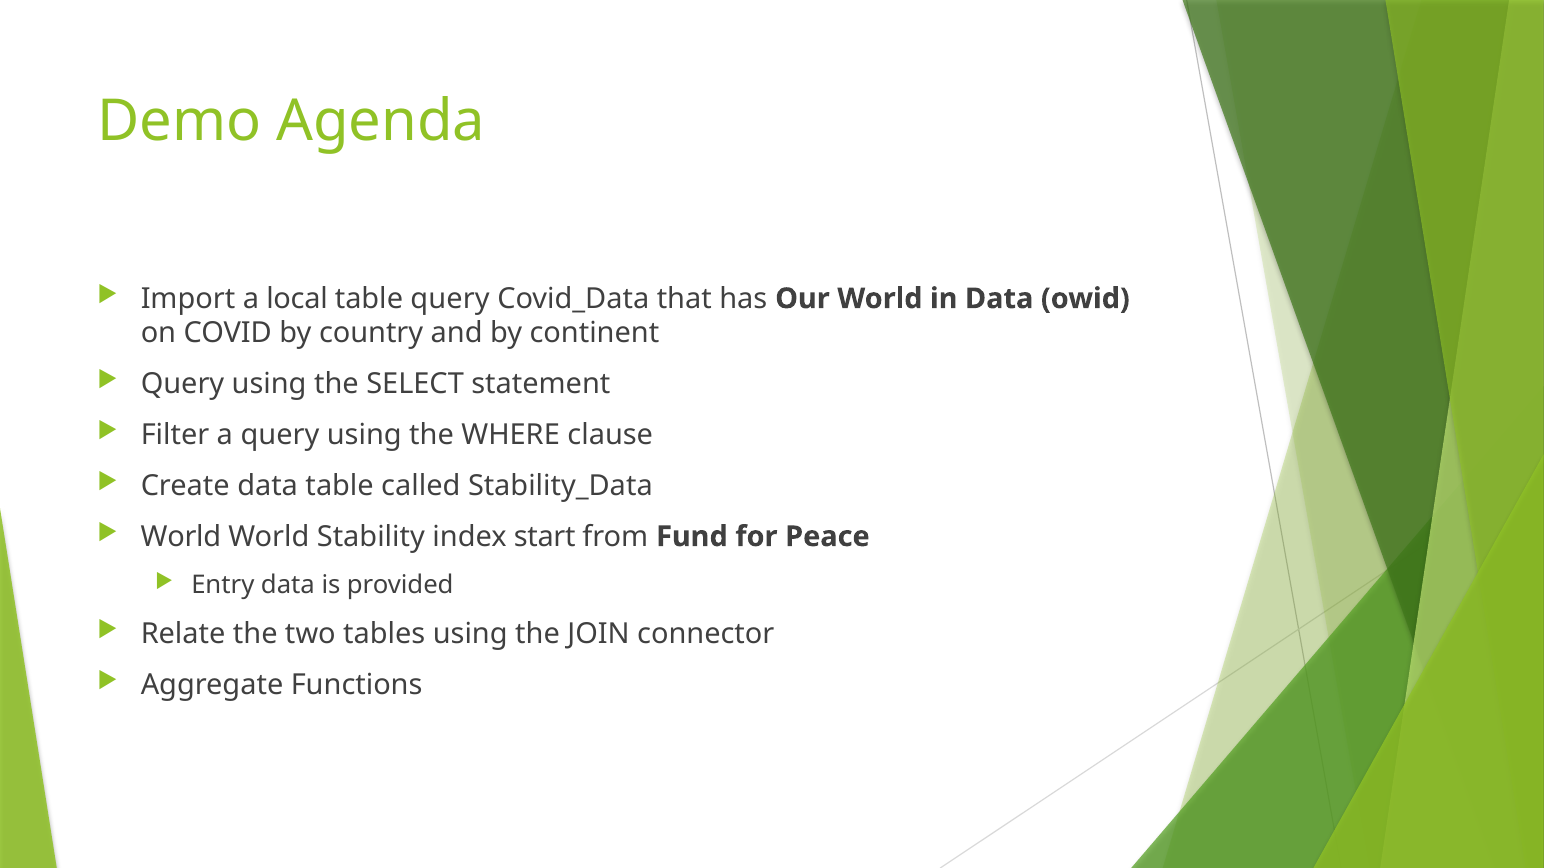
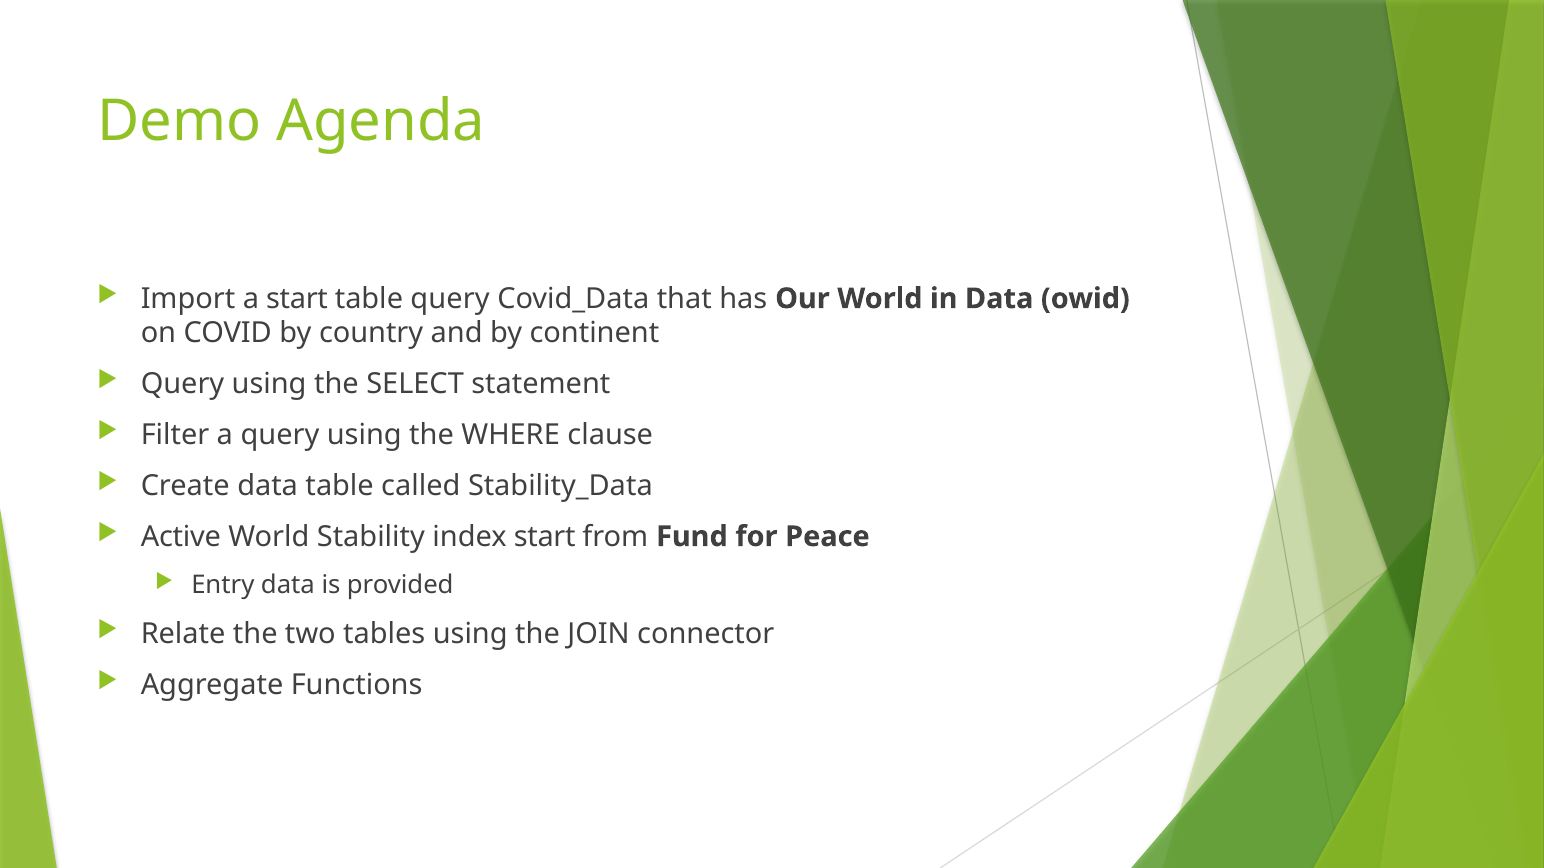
a local: local -> start
World at (181, 537): World -> Active
